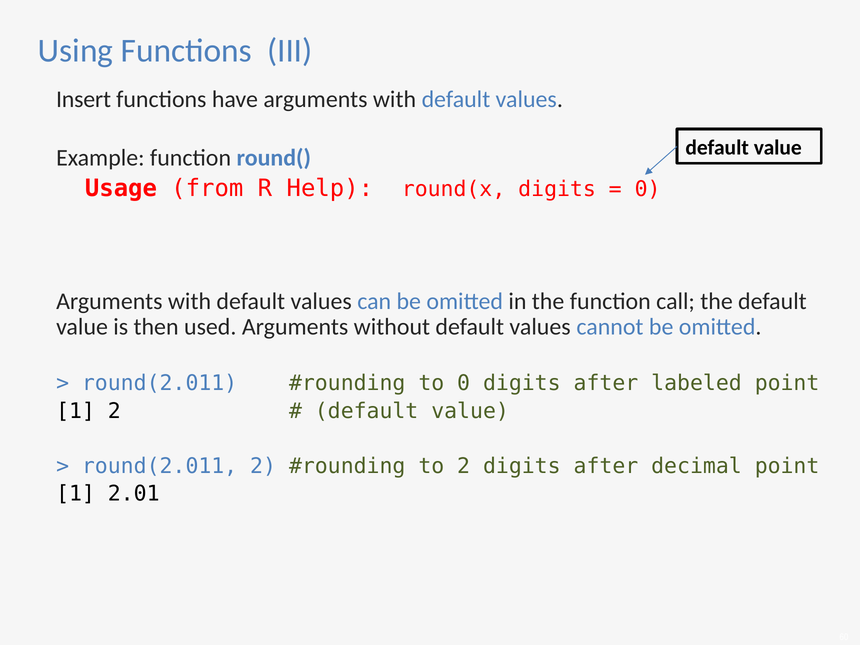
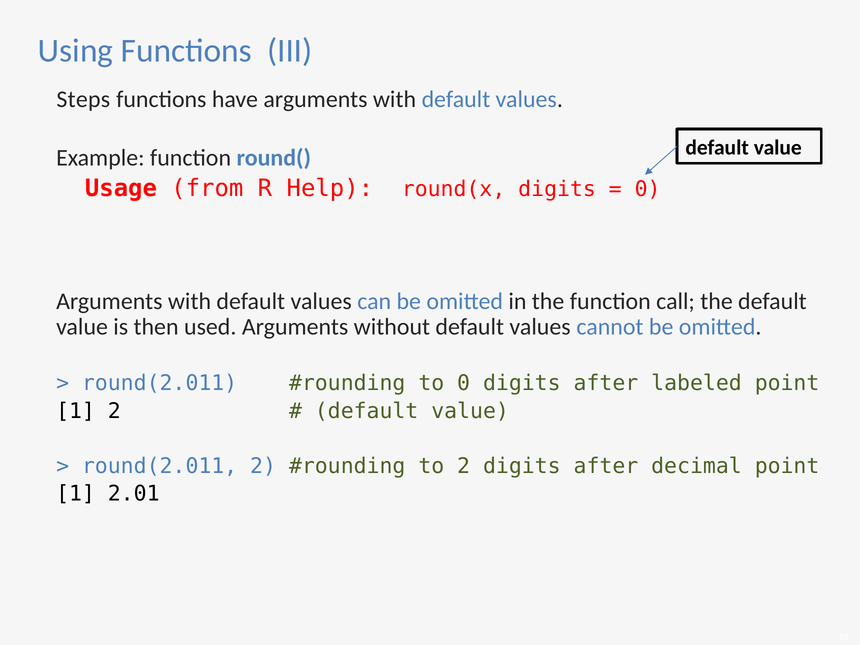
Insert: Insert -> Steps
